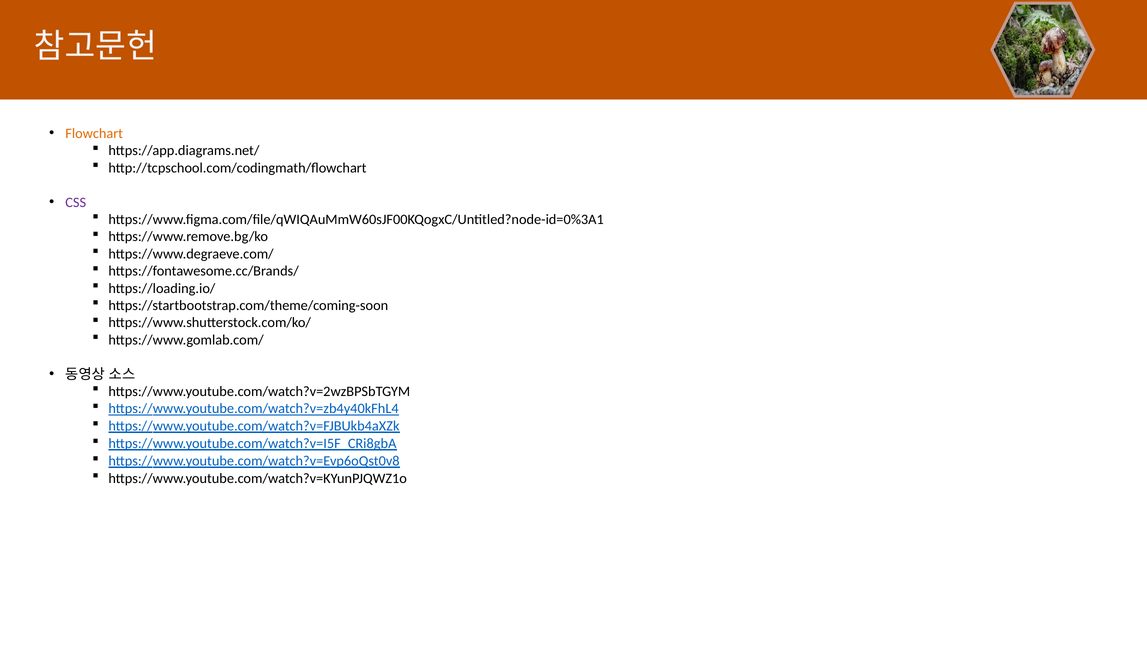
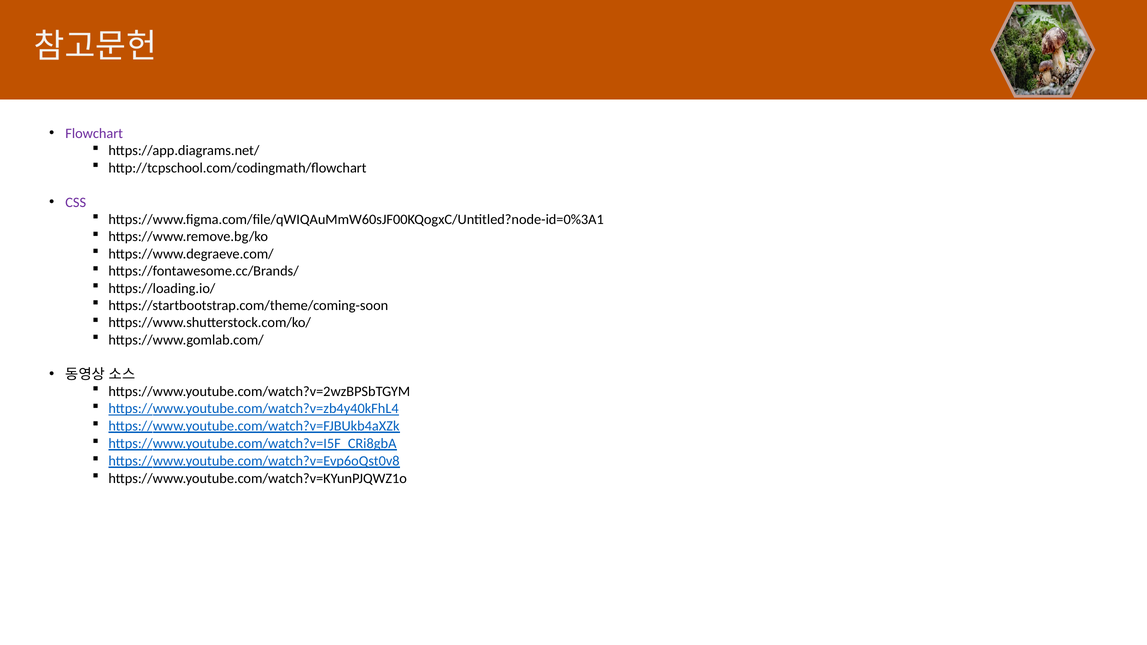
Flowchart colour: orange -> purple
